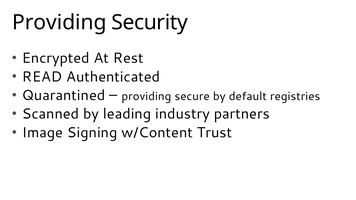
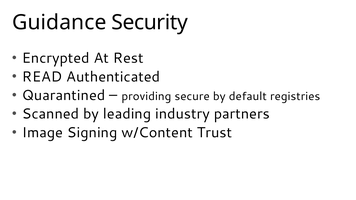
Providing at (59, 22): Providing -> Guidance
